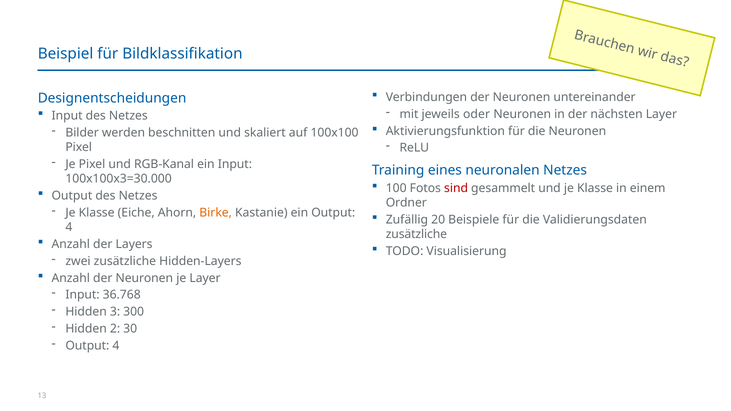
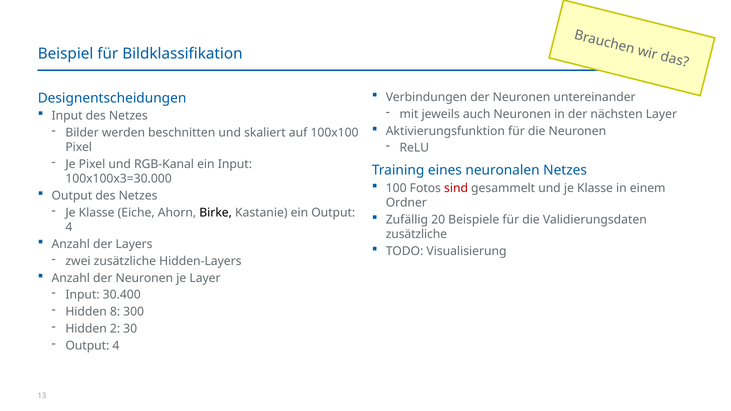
oder: oder -> auch
Birke colour: orange -> black
36.768: 36.768 -> 30.400
3: 3 -> 8
